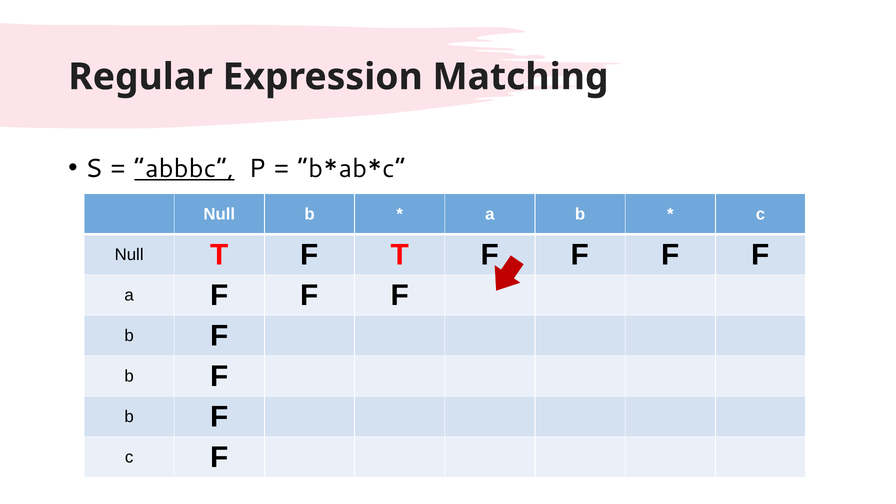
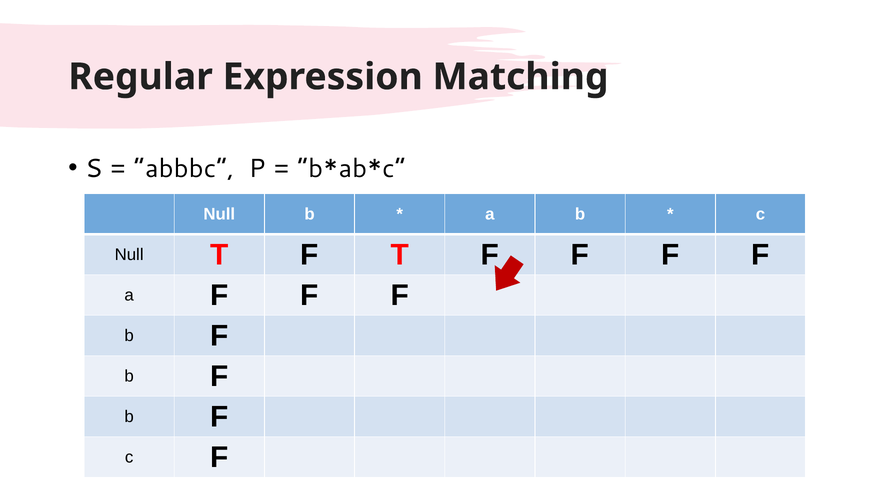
abbbc underline: present -> none
